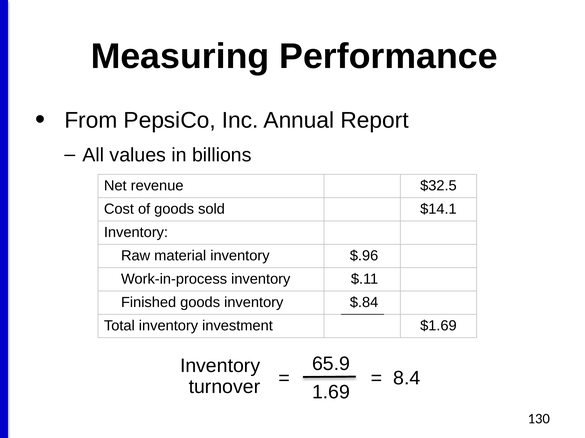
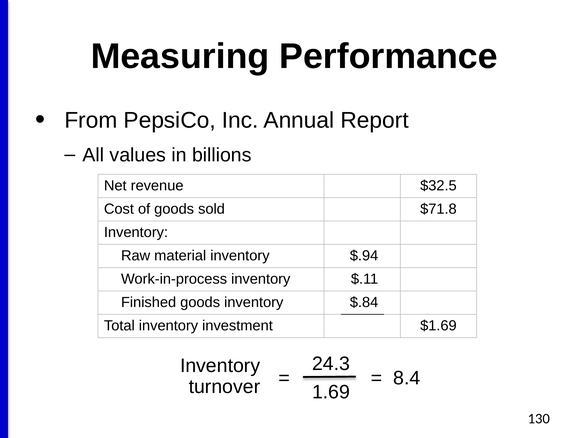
$14.1: $14.1 -> $71.8
$.96: $.96 -> $.94
65.9: 65.9 -> 24.3
